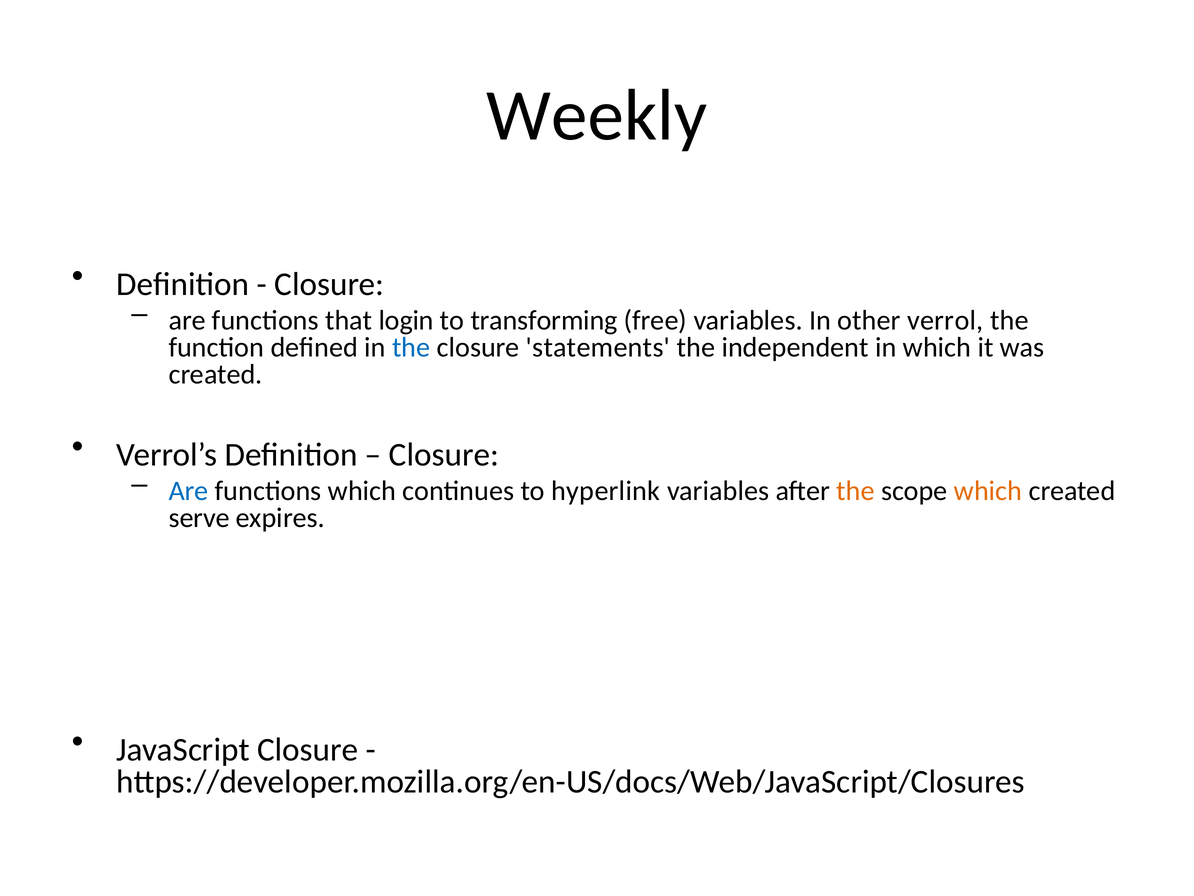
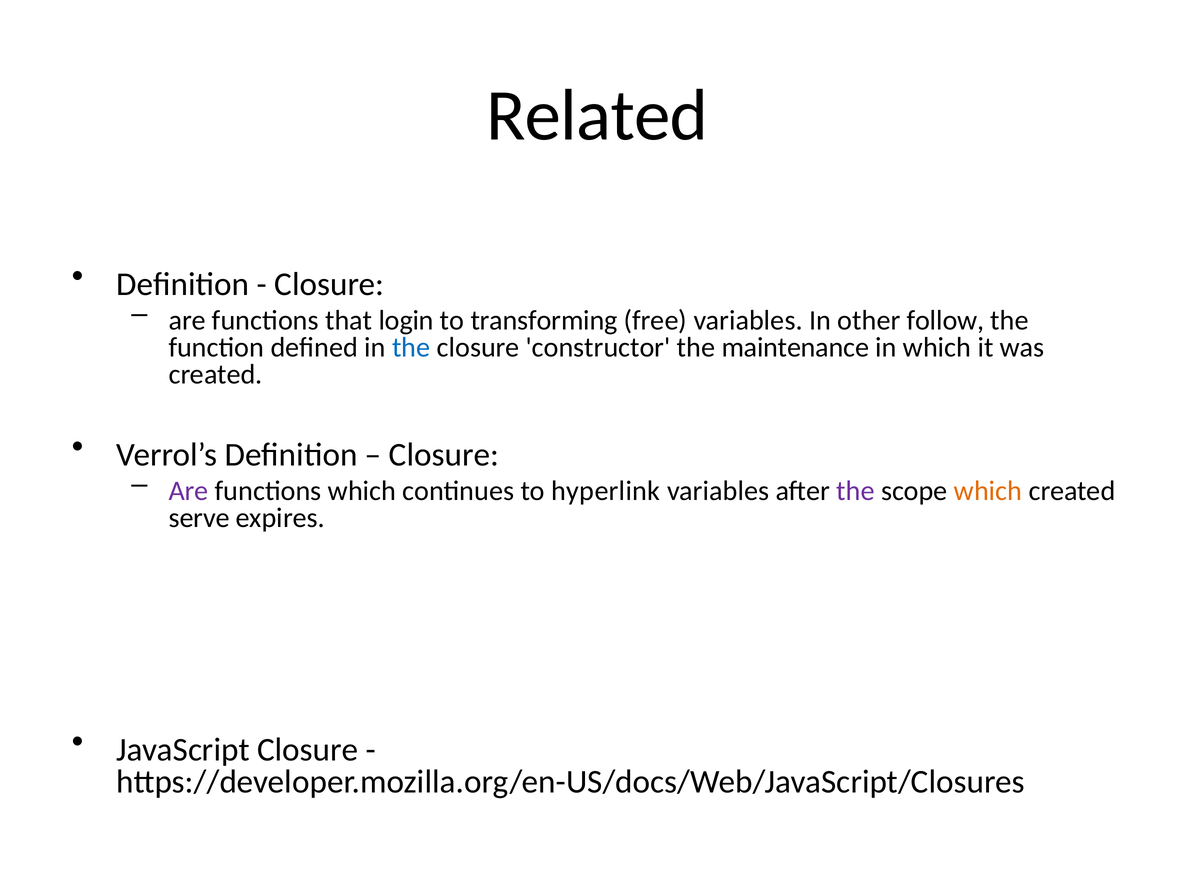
Weekly: Weekly -> Related
verrol: verrol -> follow
statements: statements -> constructor
independent: independent -> maintenance
Are at (189, 491) colour: blue -> purple
the at (855, 491) colour: orange -> purple
